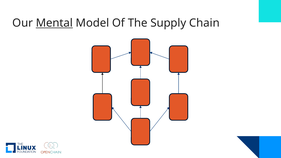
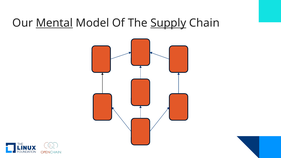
Supply underline: none -> present
